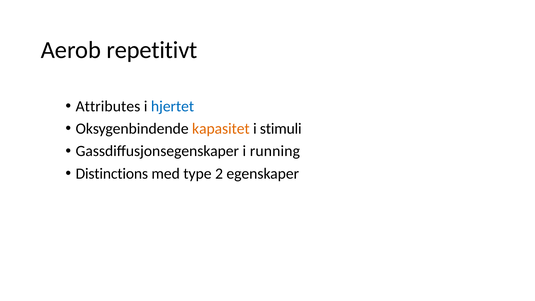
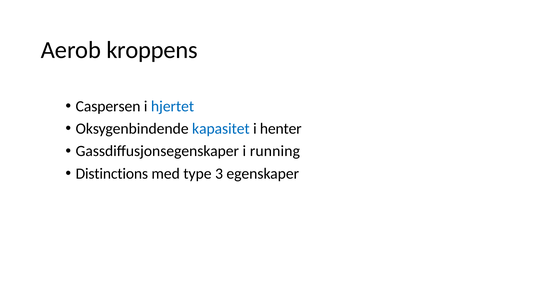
repetitivt: repetitivt -> kroppens
Attributes: Attributes -> Caspersen
kapasitet colour: orange -> blue
stimuli: stimuli -> henter
2: 2 -> 3
